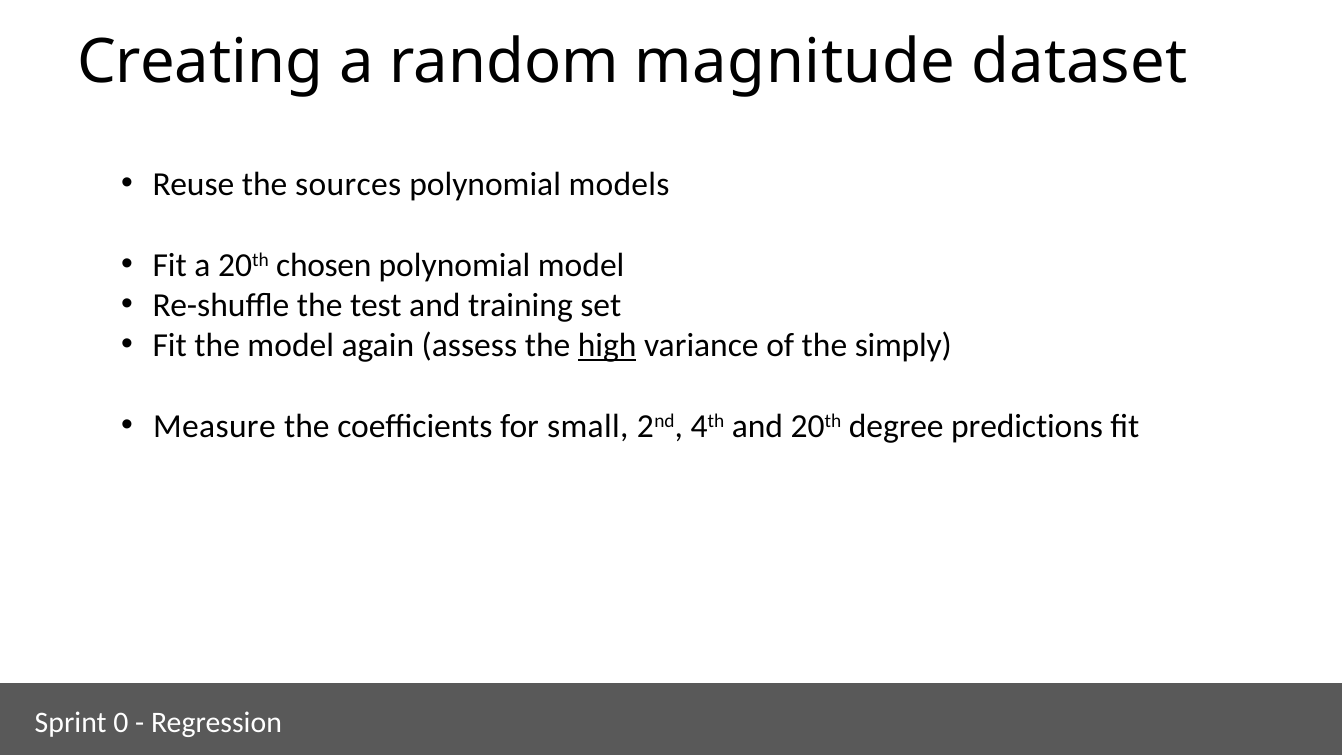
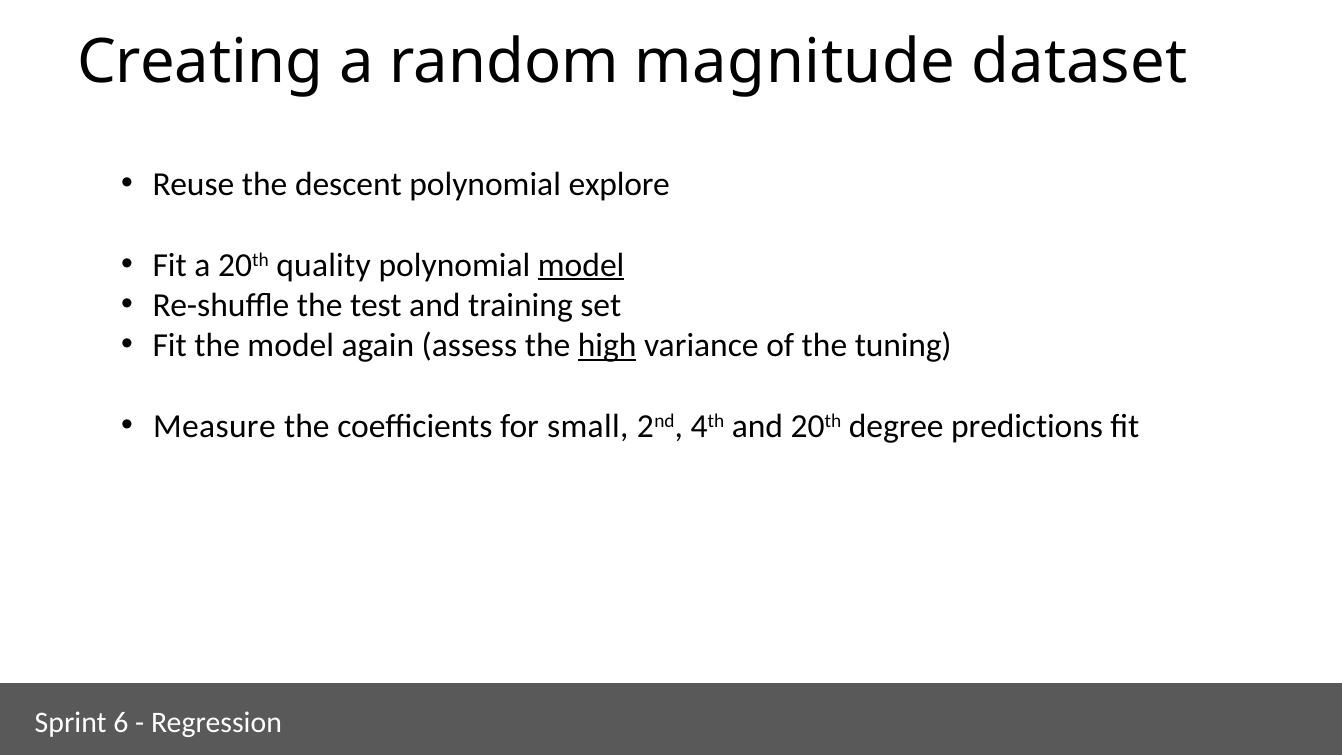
sources: sources -> descent
models: models -> explore
chosen: chosen -> quality
model at (581, 265) underline: none -> present
simply: simply -> tuning
0: 0 -> 6
